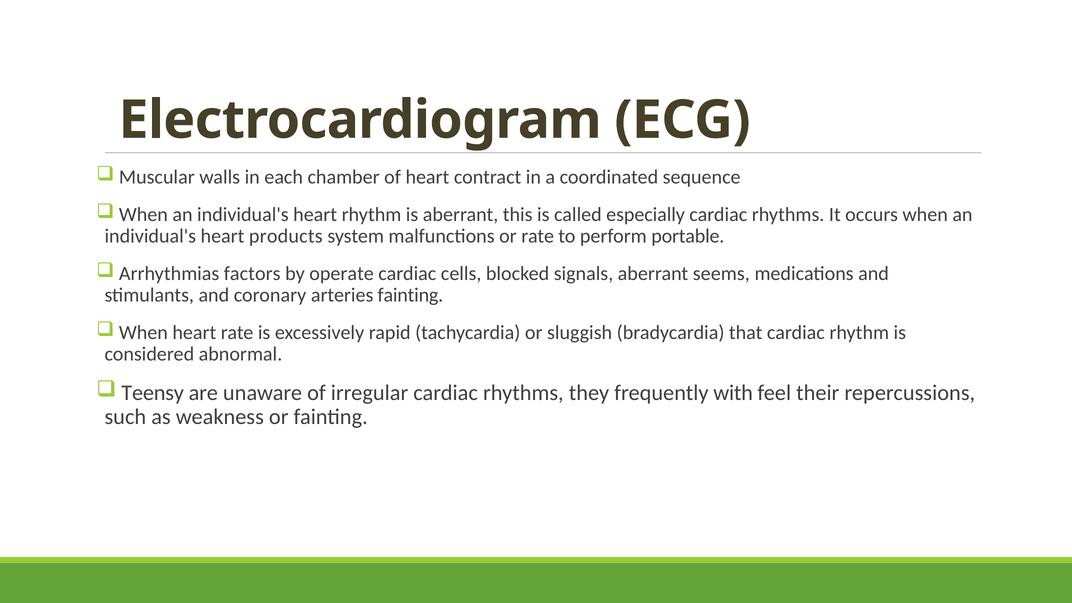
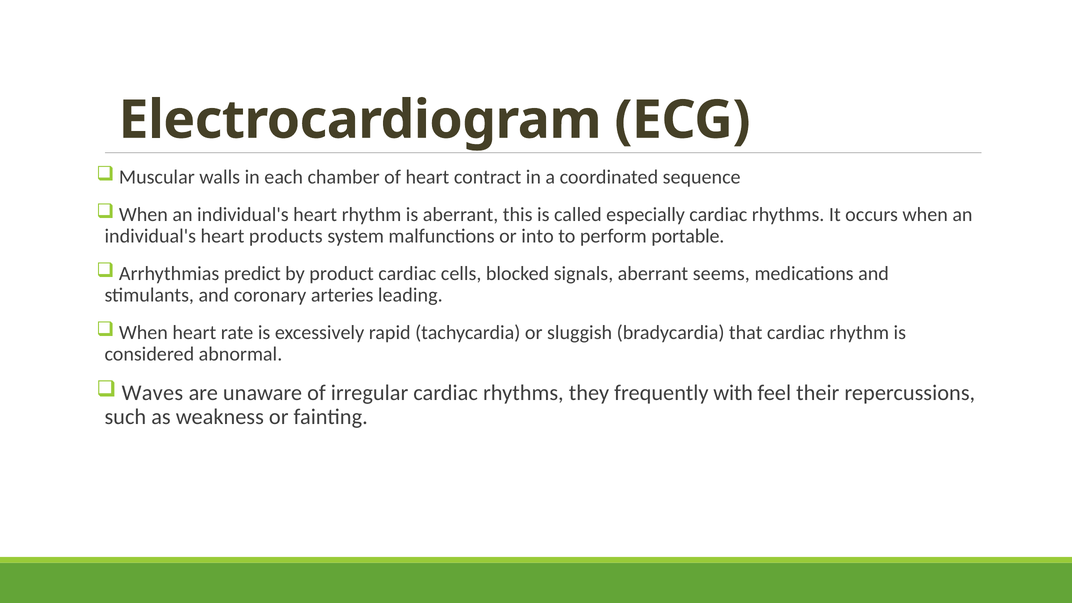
or rate: rate -> into
factors: factors -> predict
operate: operate -> product
arteries fainting: fainting -> leading
Teensy: Teensy -> Waves
